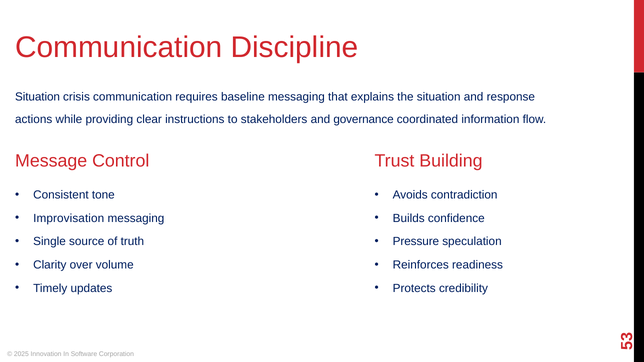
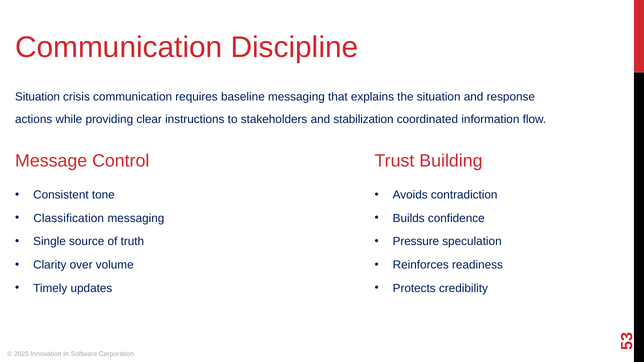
governance: governance -> stabilization
Improvisation: Improvisation -> Classification
